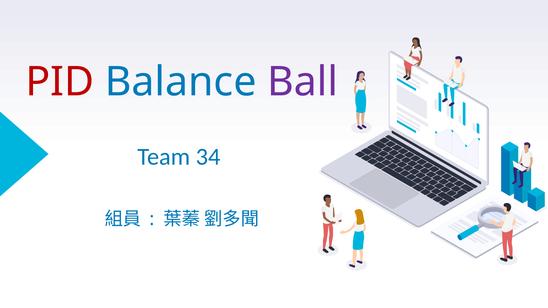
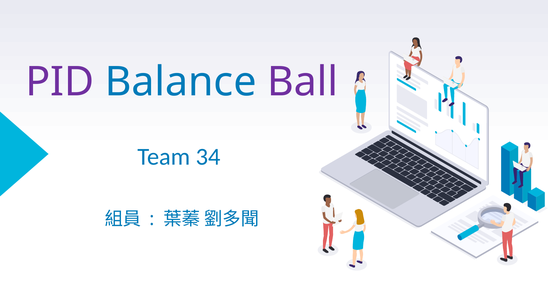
PID colour: red -> purple
